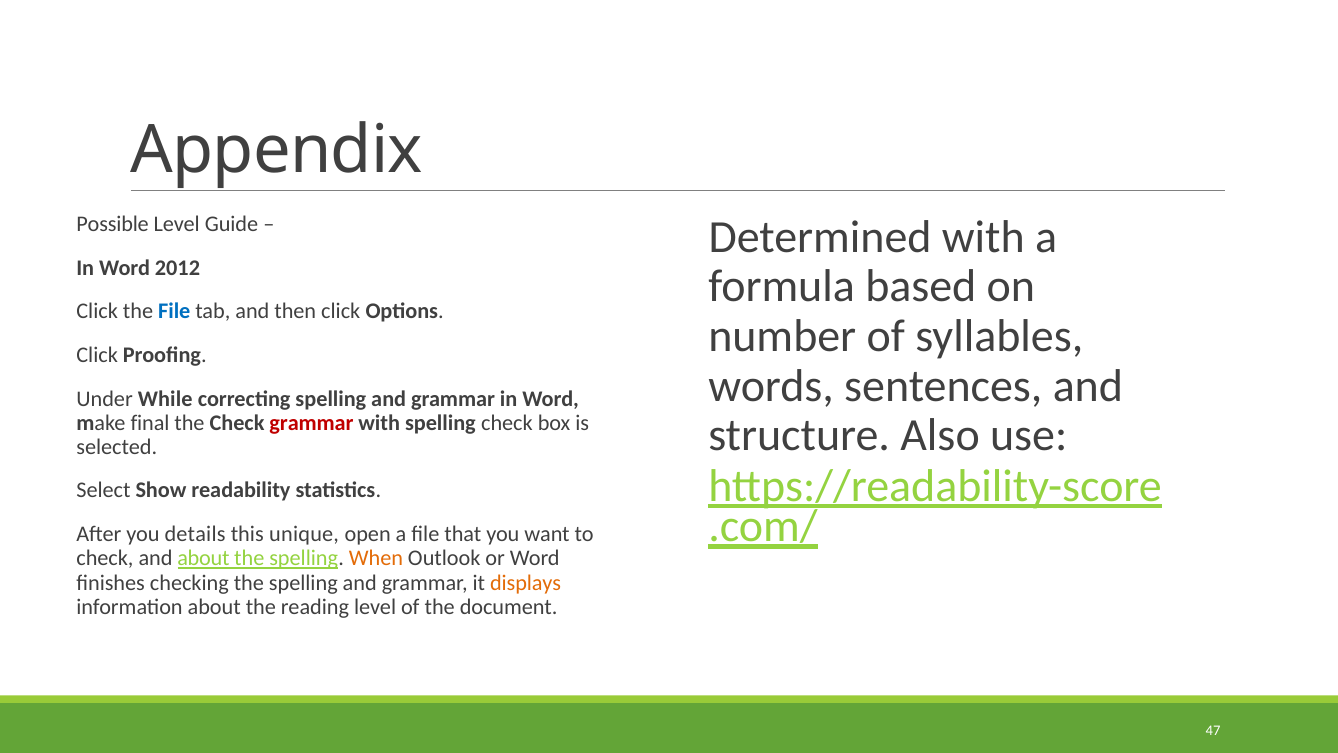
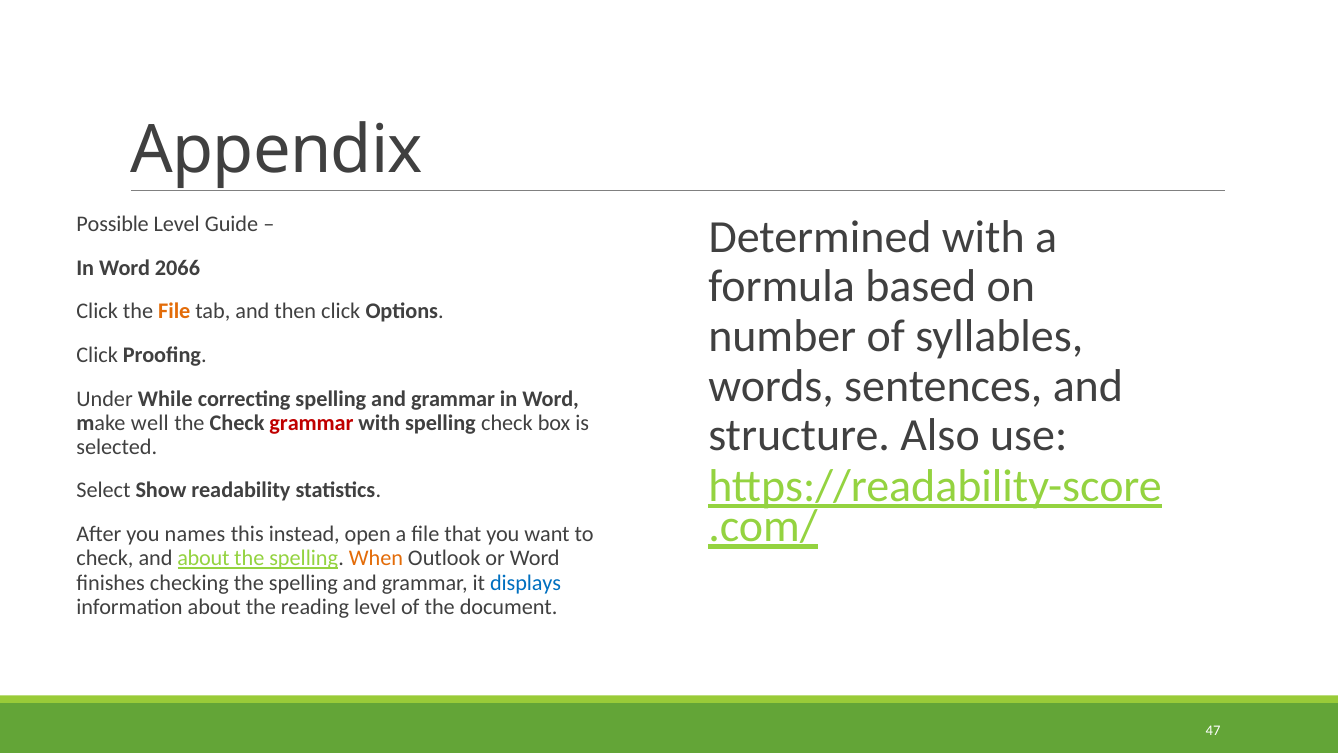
2012: 2012 -> 2066
File at (174, 311) colour: blue -> orange
final: final -> well
details: details -> names
unique: unique -> instead
displays colour: orange -> blue
